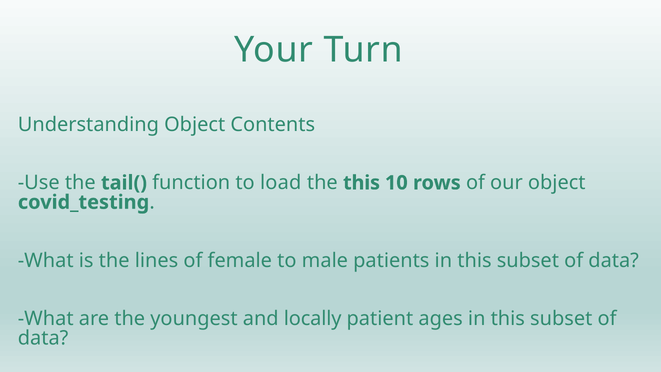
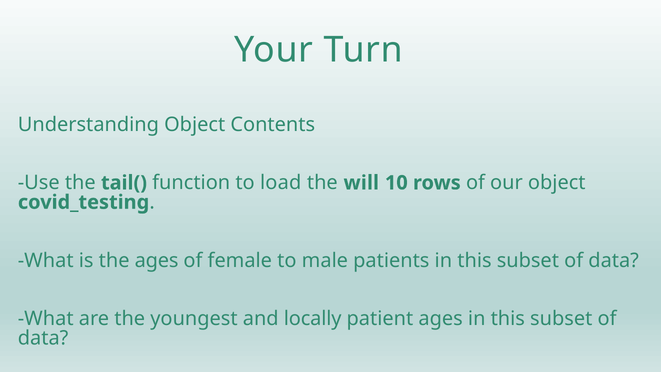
the this: this -> will
the lines: lines -> ages
